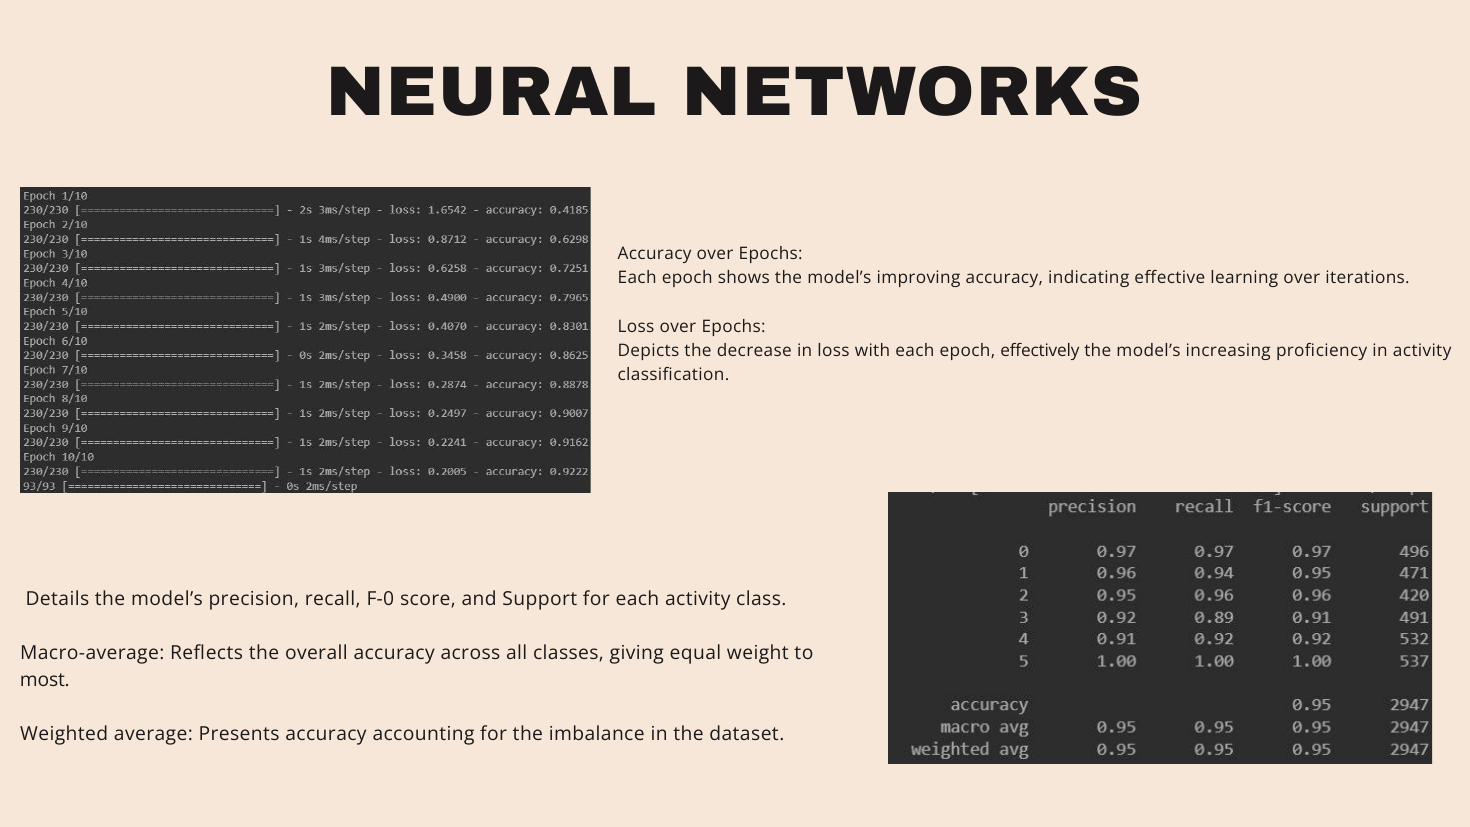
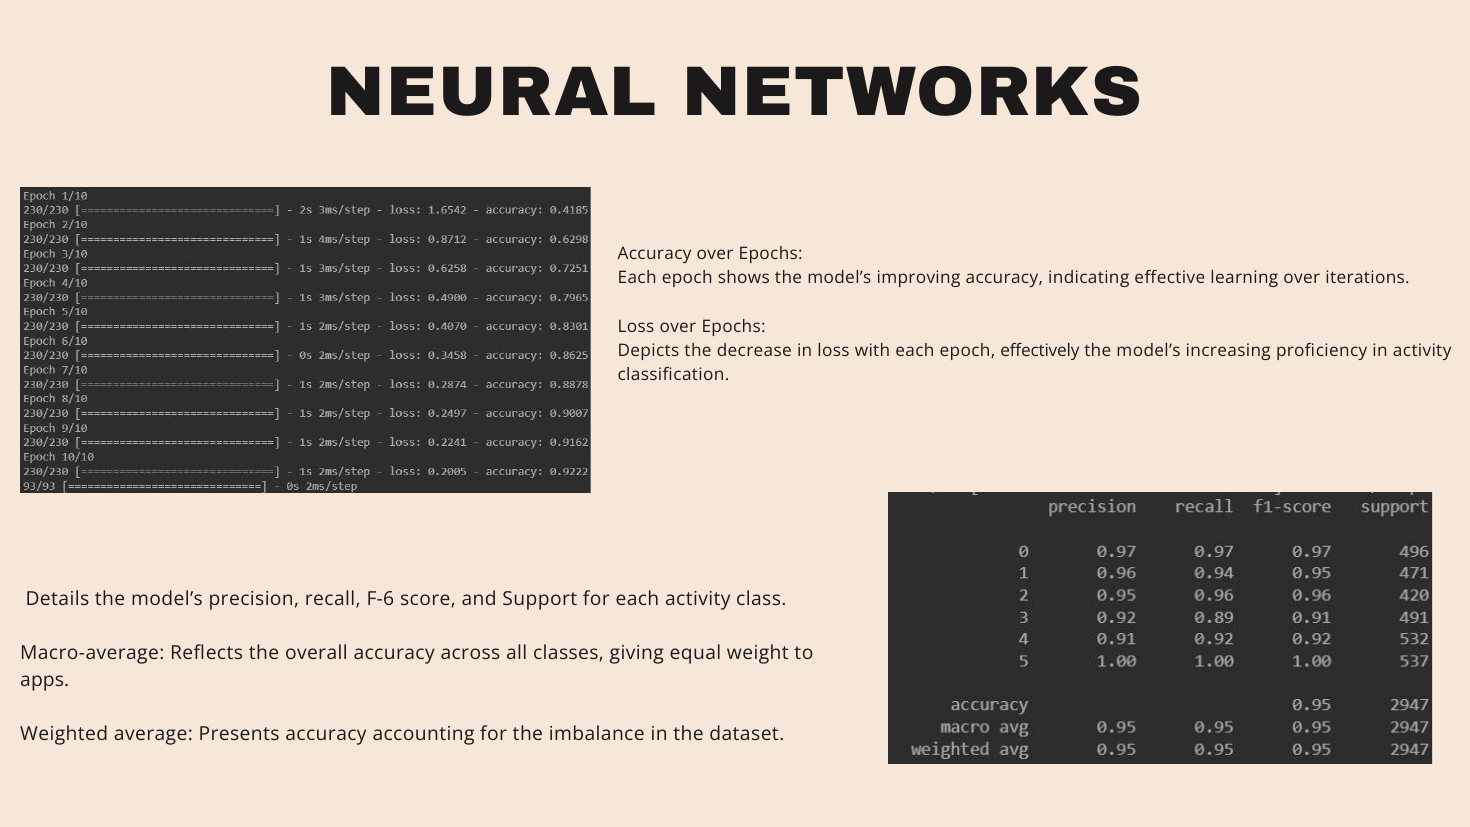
F-0: F-0 -> F-6
most: most -> apps
